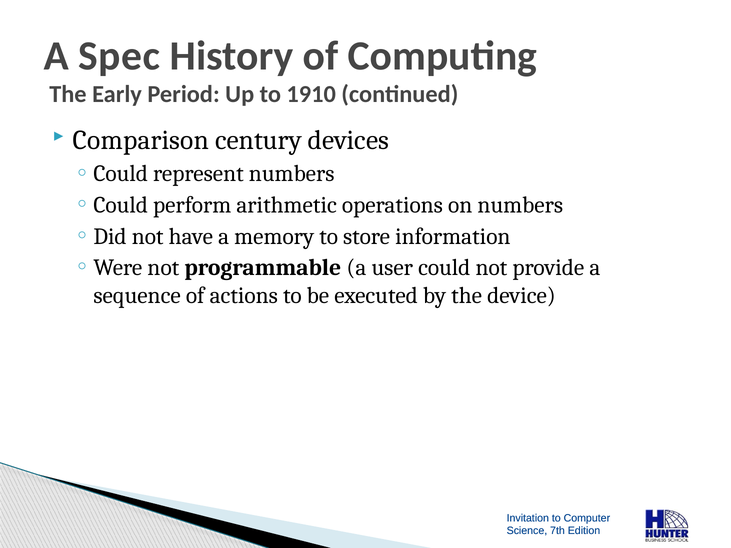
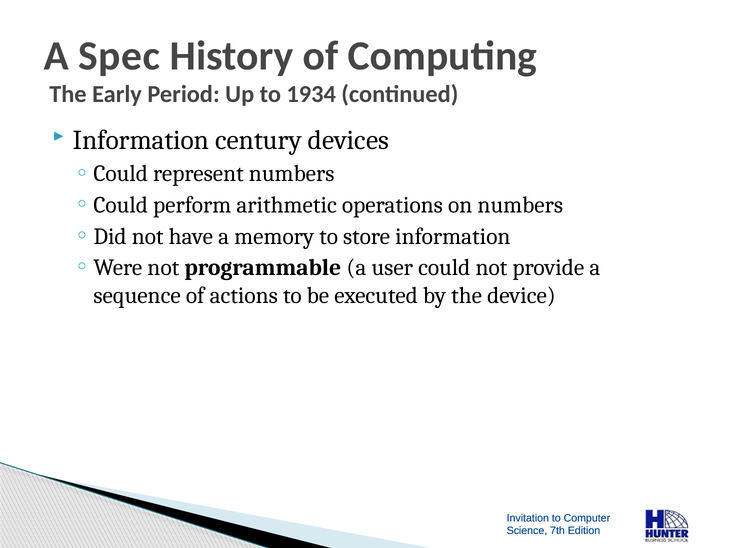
1910: 1910 -> 1934
Comparison at (141, 140): Comparison -> Information
